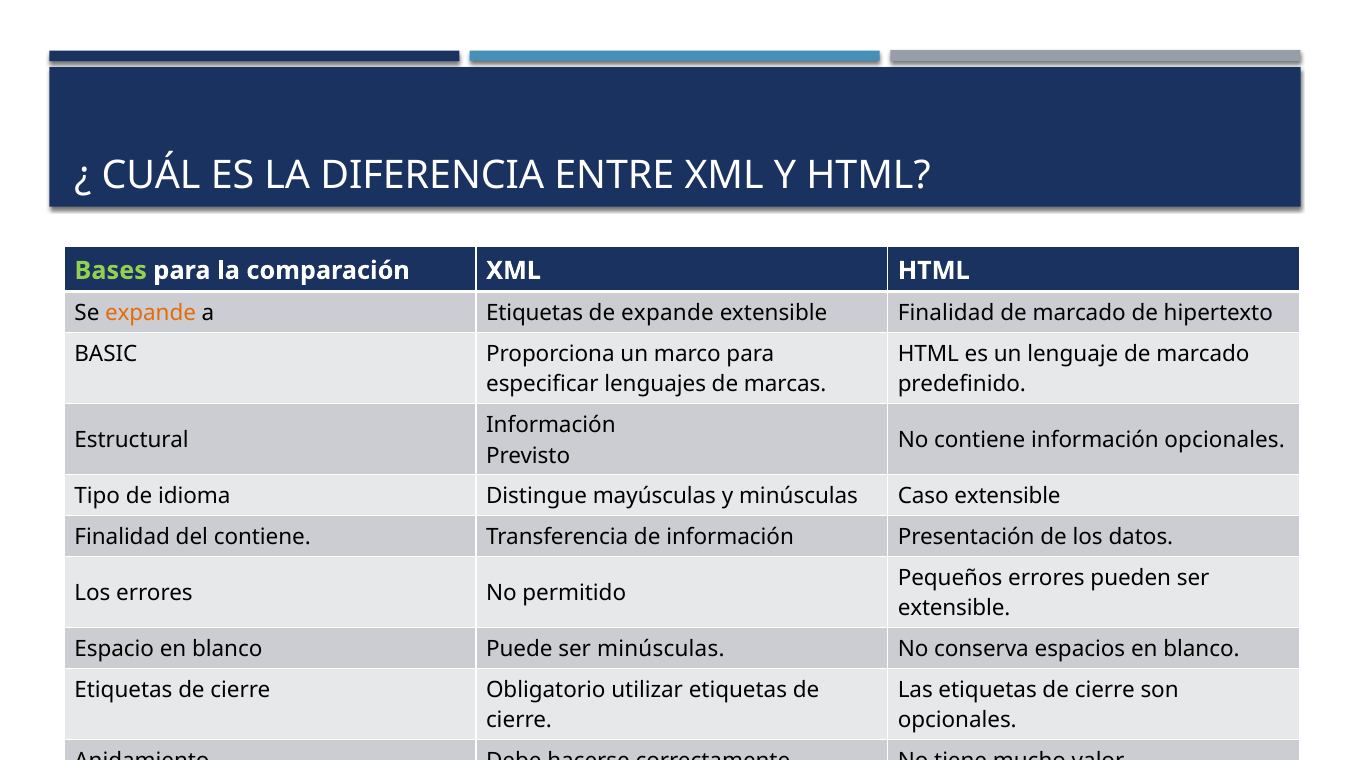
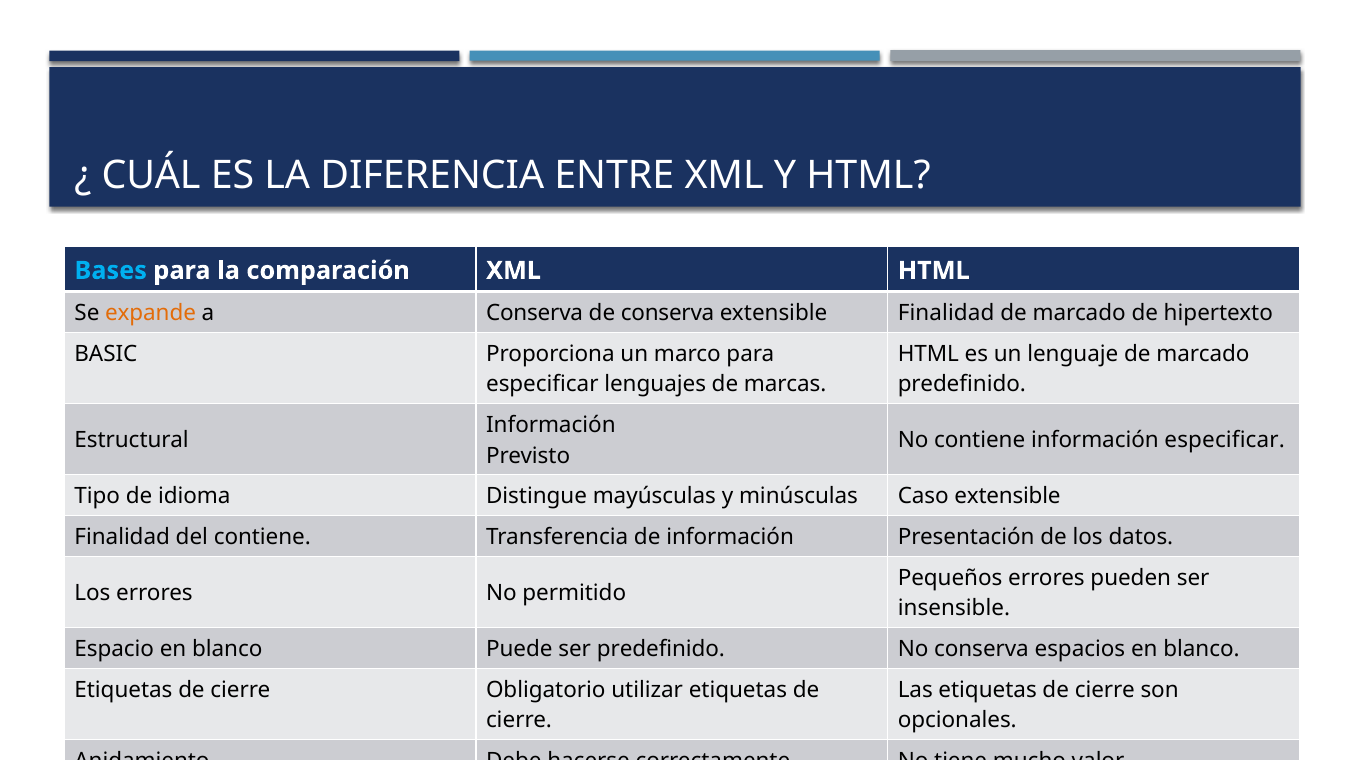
Bases colour: light green -> light blue
a Etiquetas: Etiquetas -> Conserva
de expande: expande -> conserva
información opcionales: opcionales -> especificar
extensible at (954, 608): extensible -> insensible
ser minúsculas: minúsculas -> predefinido
